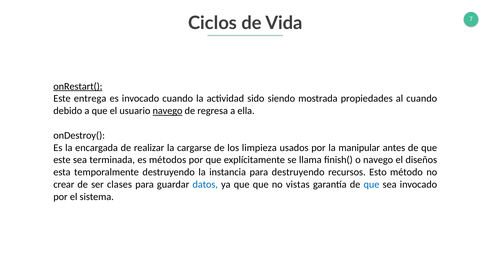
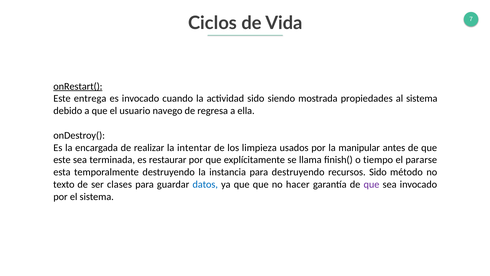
al cuando: cuando -> sistema
navego at (168, 111) underline: present -> none
cargarse: cargarse -> intentar
métodos: métodos -> restaurar
o navego: navego -> tiempo
diseños: diseños -> pararse
recursos Esto: Esto -> Sido
crear: crear -> texto
vistas: vistas -> hacer
que at (371, 184) colour: blue -> purple
